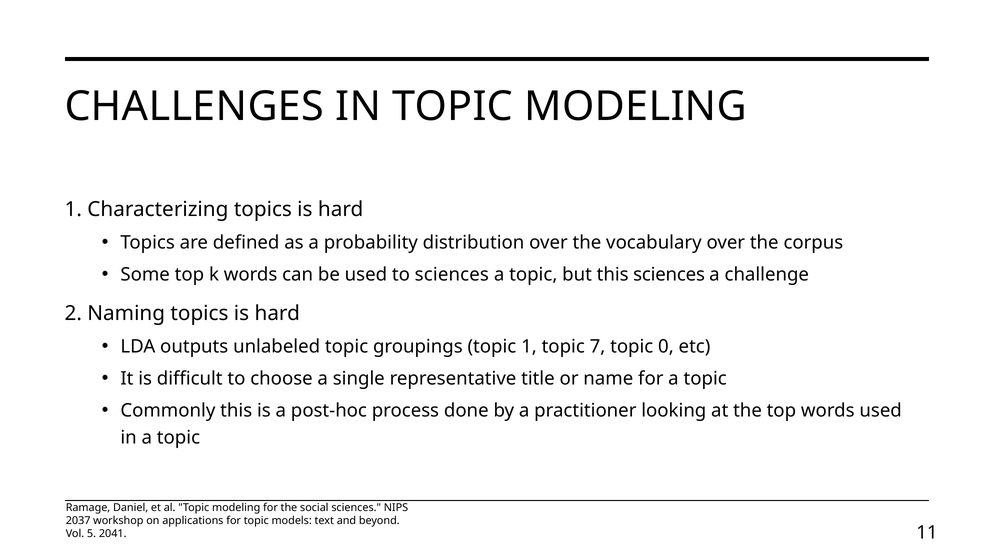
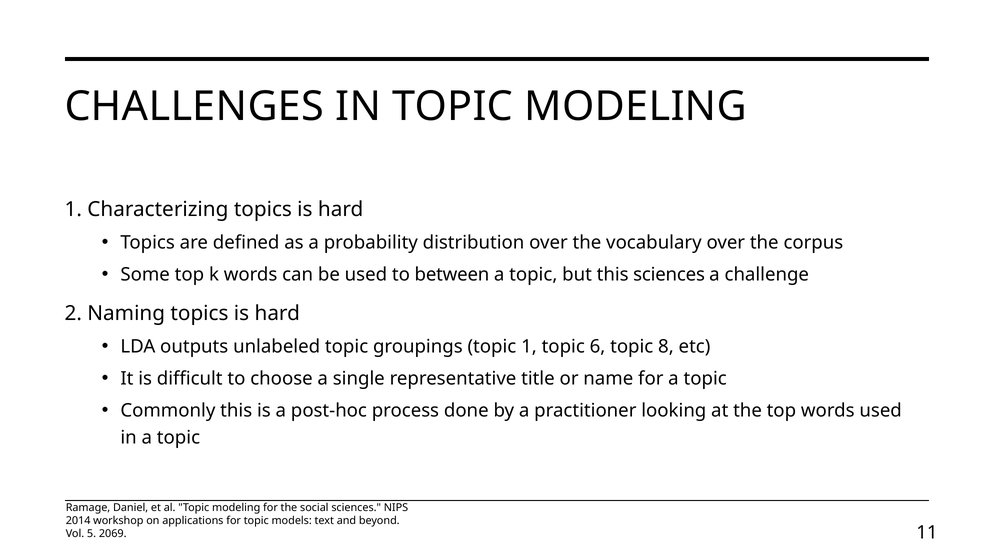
to sciences: sciences -> between
7: 7 -> 6
0: 0 -> 8
2037: 2037 -> 2014
2041: 2041 -> 2069
